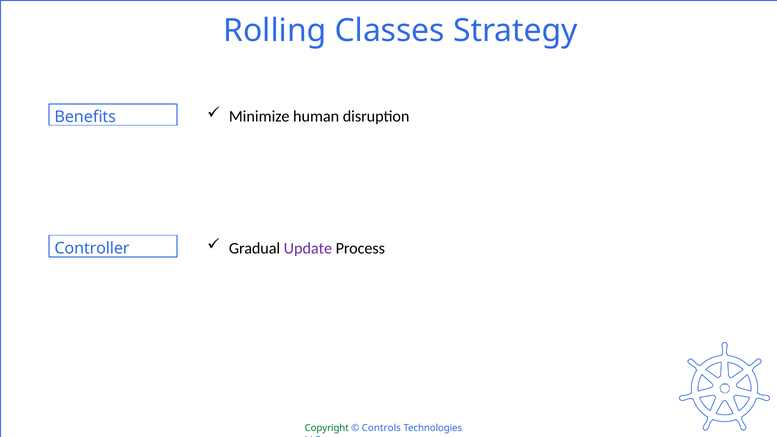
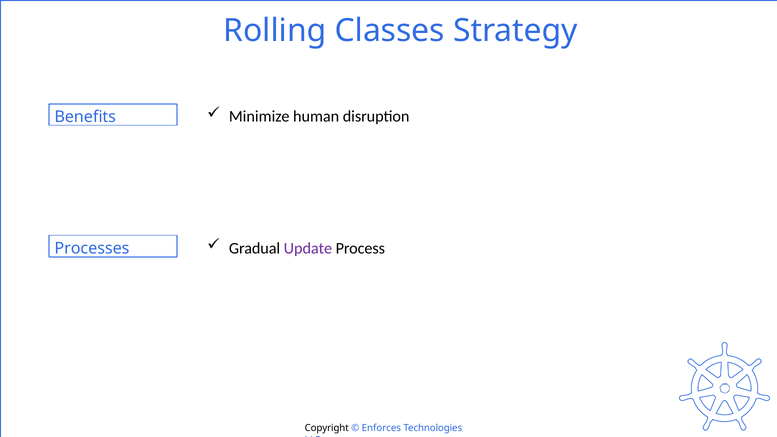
Controller: Controller -> Processes
Copyright colour: green -> black
Controls: Controls -> Enforces
